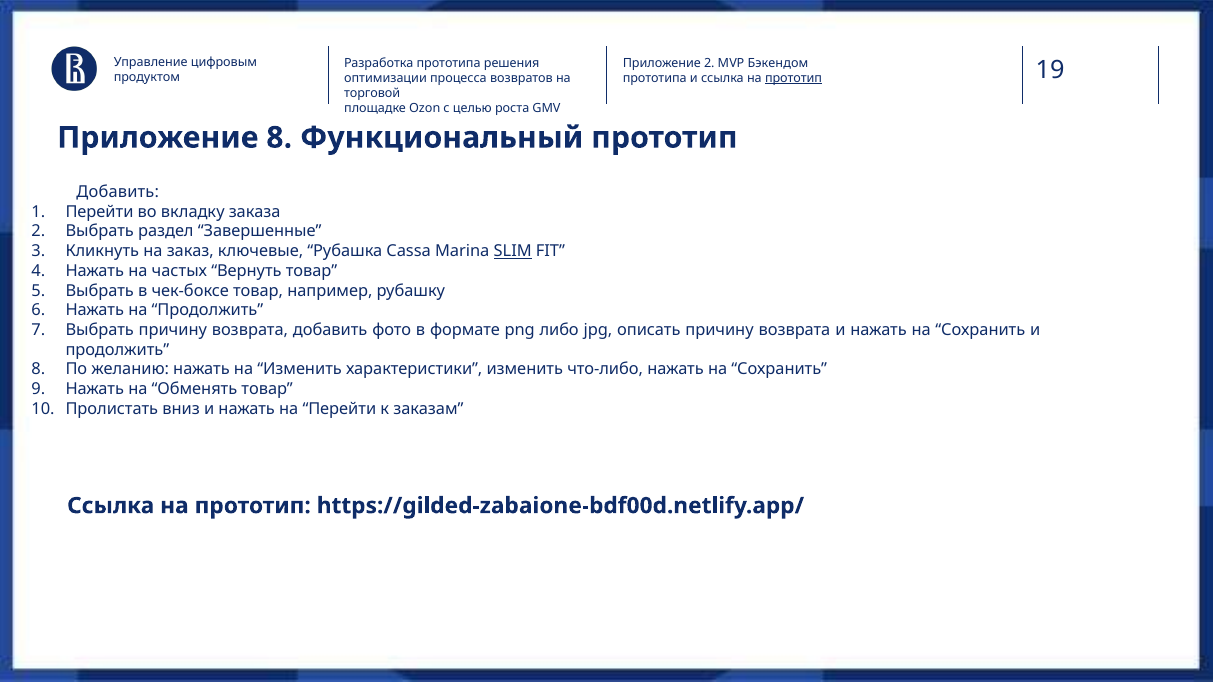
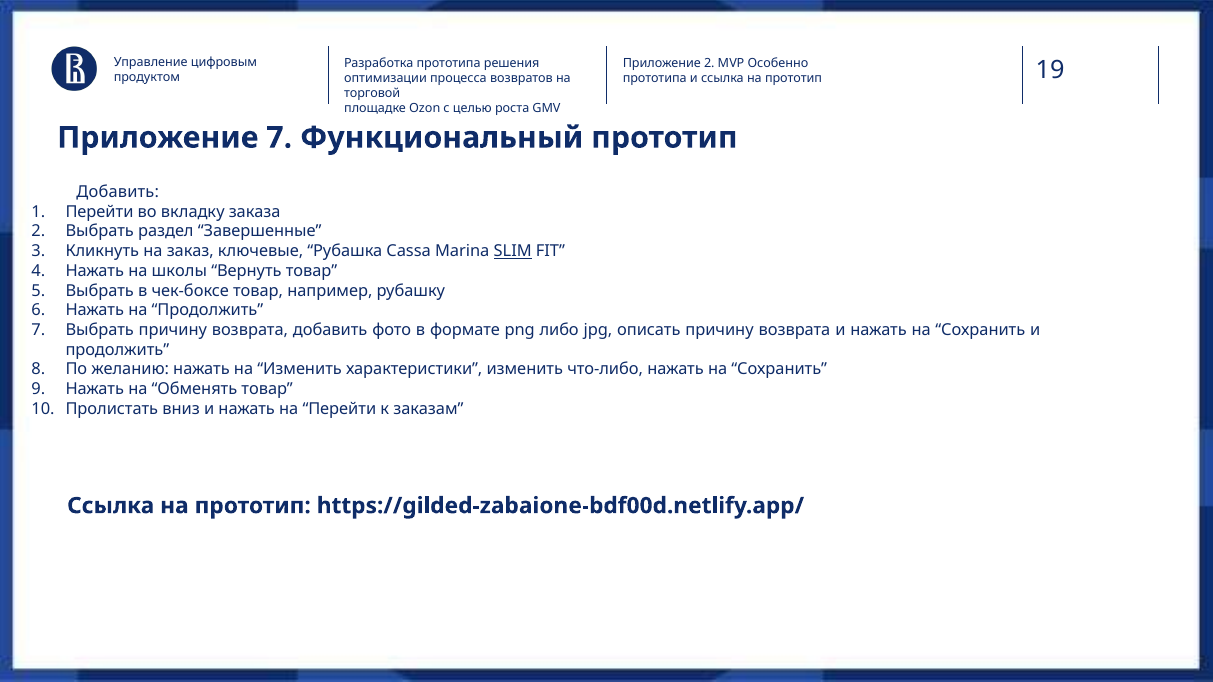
Бэкендом: Бэкендом -> Особенно
прототип at (794, 78) underline: present -> none
Приложение 8: 8 -> 7
частых: частых -> школы
